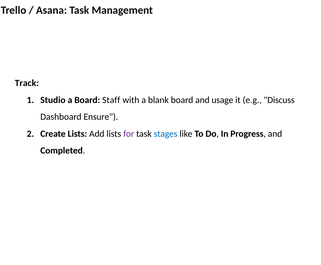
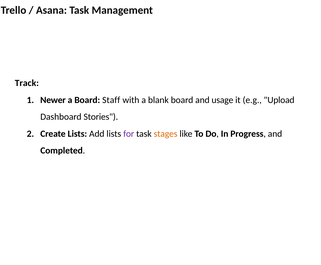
Studio: Studio -> Newer
Discuss: Discuss -> Upload
Ensure: Ensure -> Stories
stages colour: blue -> orange
